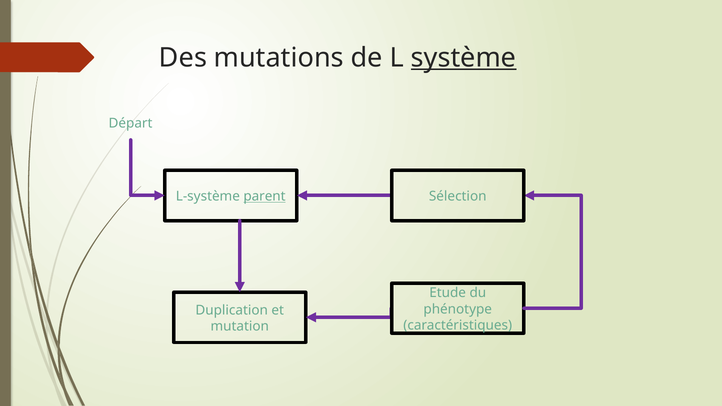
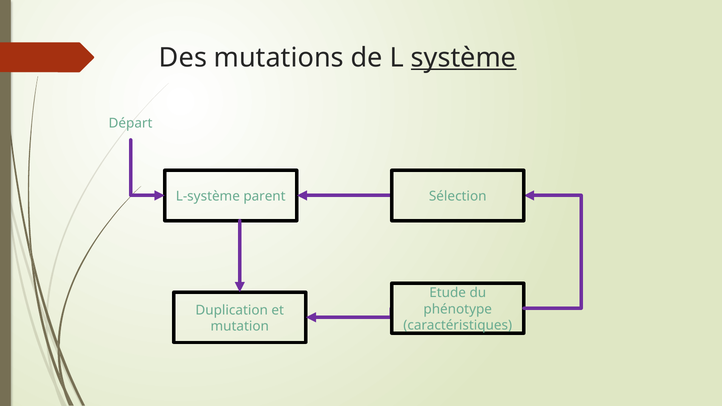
parent underline: present -> none
